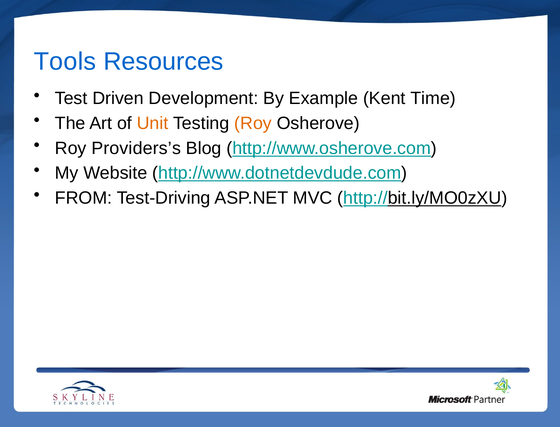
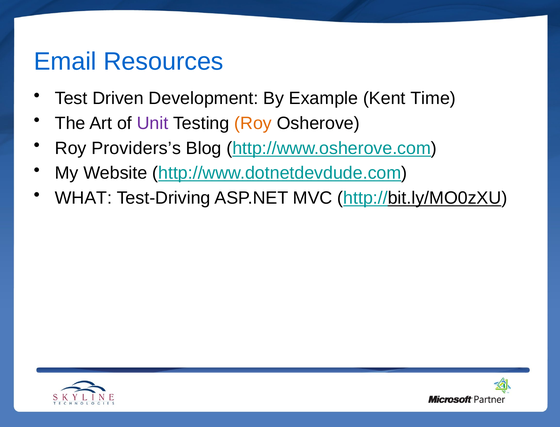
Tools: Tools -> Email
Unit colour: orange -> purple
FROM: FROM -> WHAT
